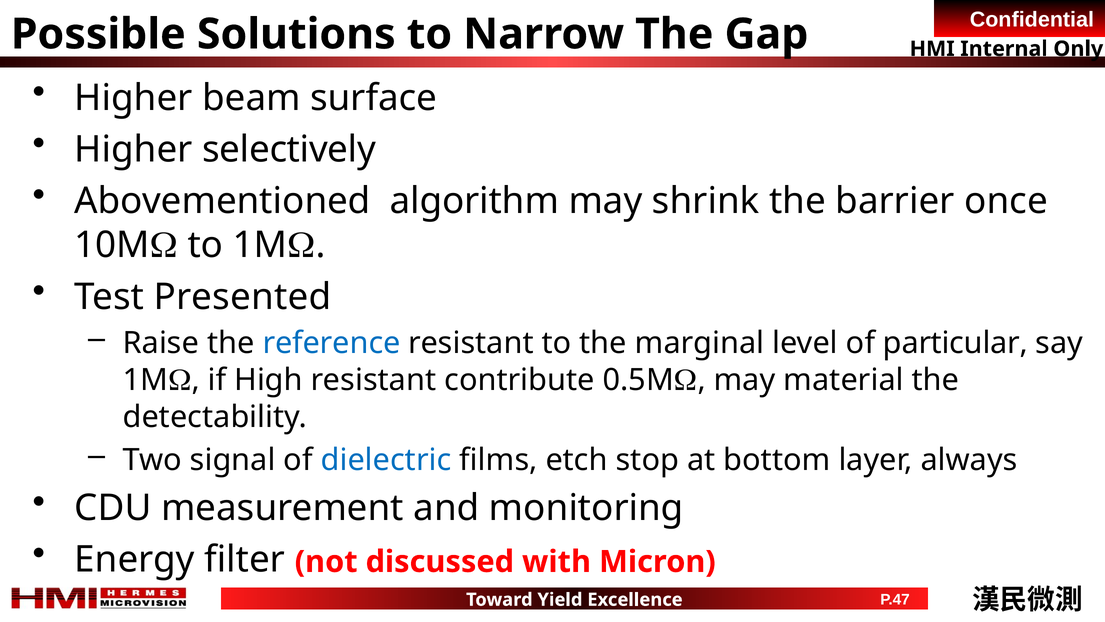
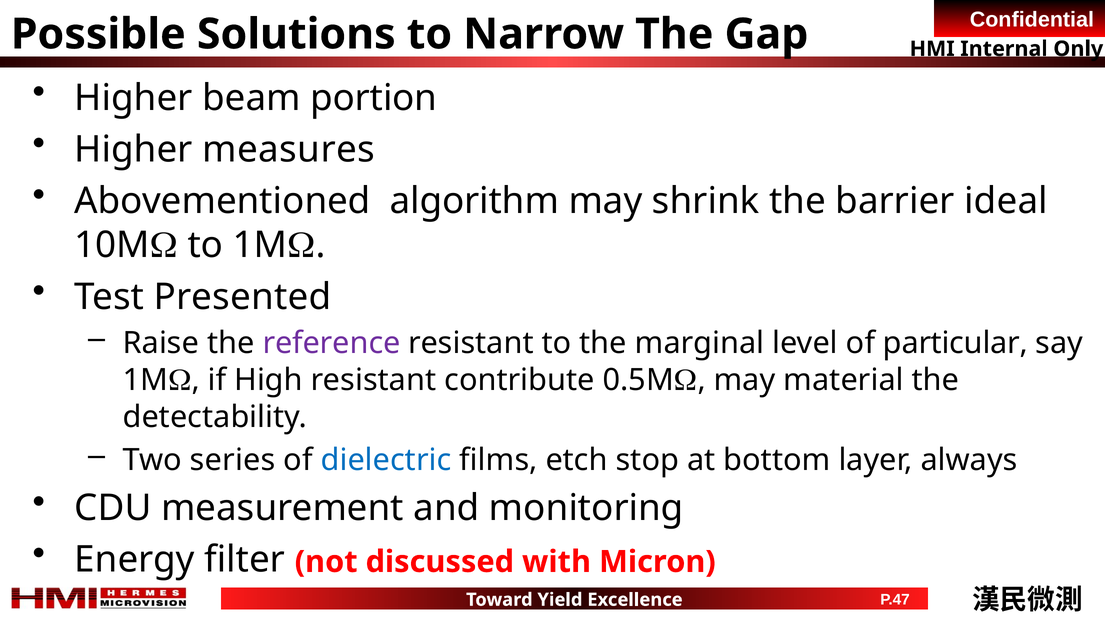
surface: surface -> portion
selectively: selectively -> measures
once: once -> ideal
reference colour: blue -> purple
signal: signal -> series
